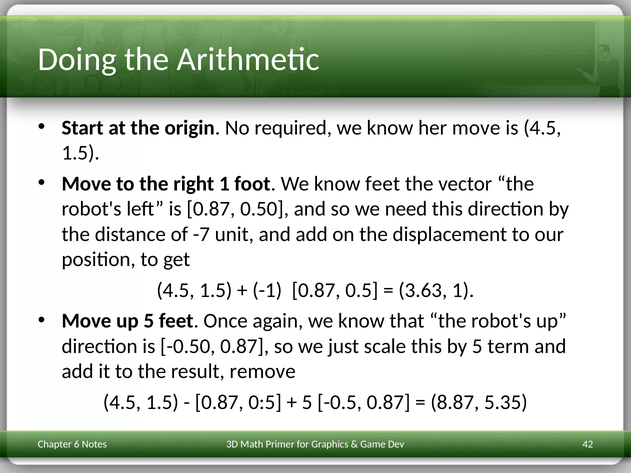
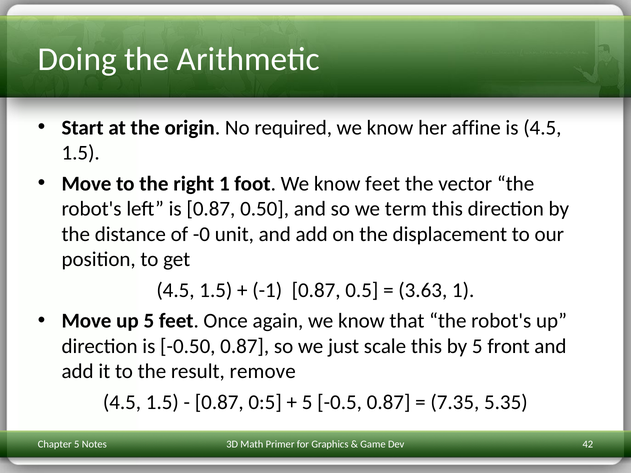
her move: move -> affine
need: need -> term
-7: -7 -> -0
term: term -> front
8.87: 8.87 -> 7.35
Chapter 6: 6 -> 5
